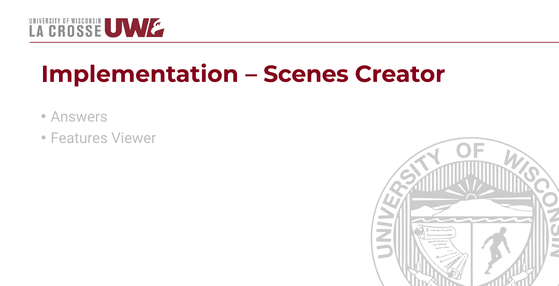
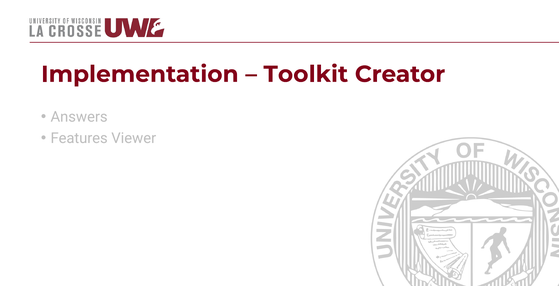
Scenes: Scenes -> Toolkit
